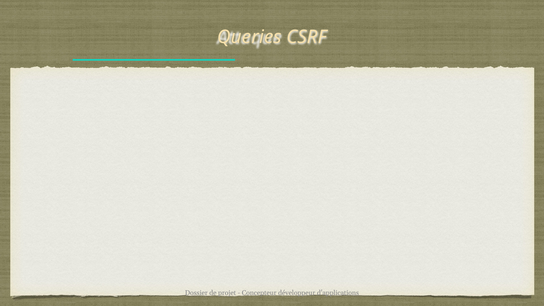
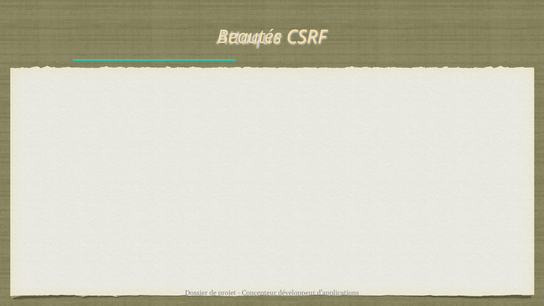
Queries: Queries -> Beautés
